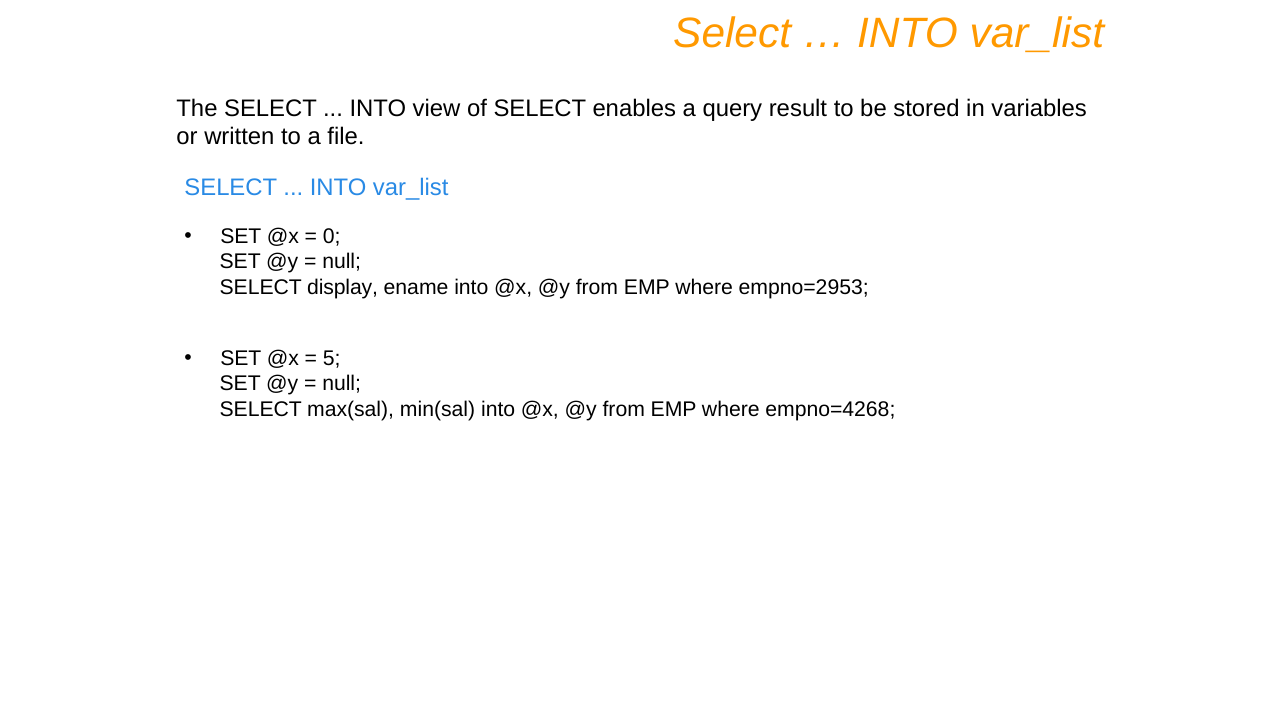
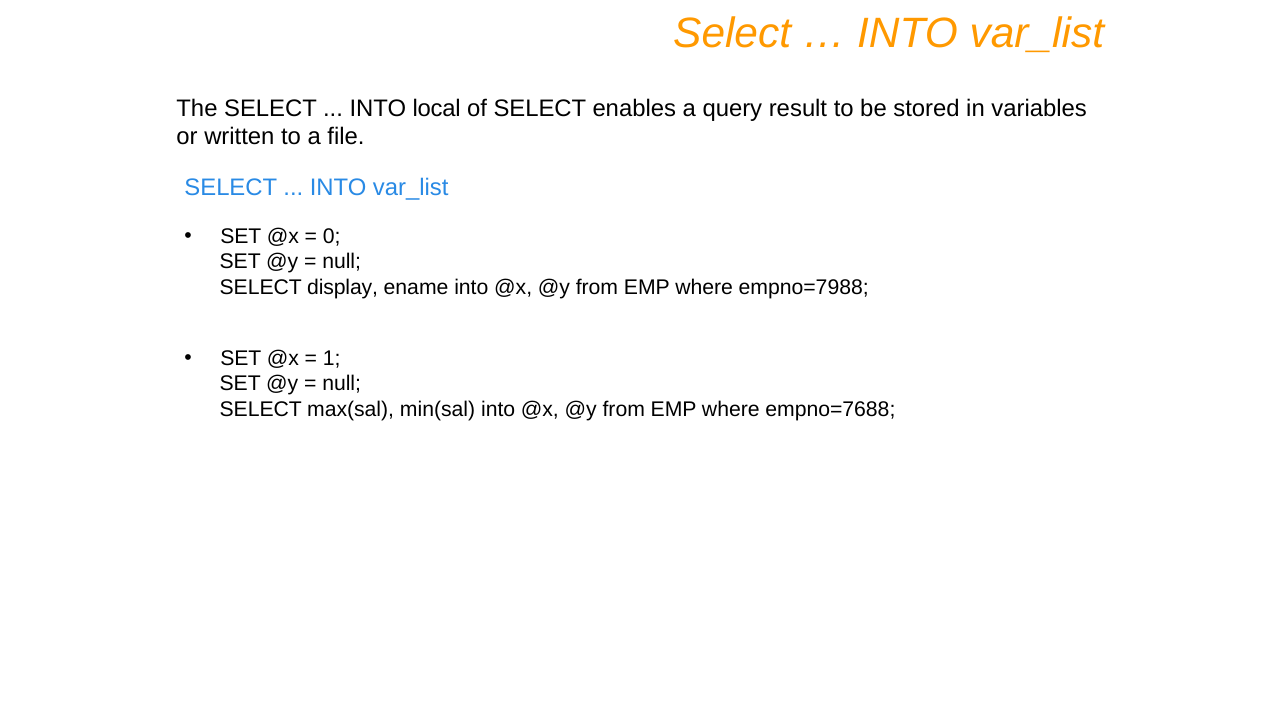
view: view -> local
empno=2953: empno=2953 -> empno=7988
5: 5 -> 1
empno=4268: empno=4268 -> empno=7688
